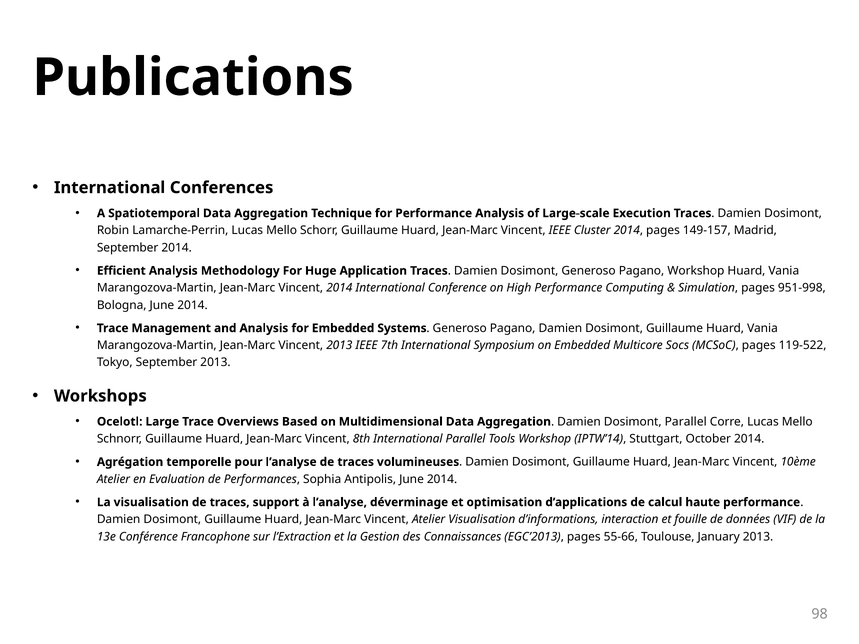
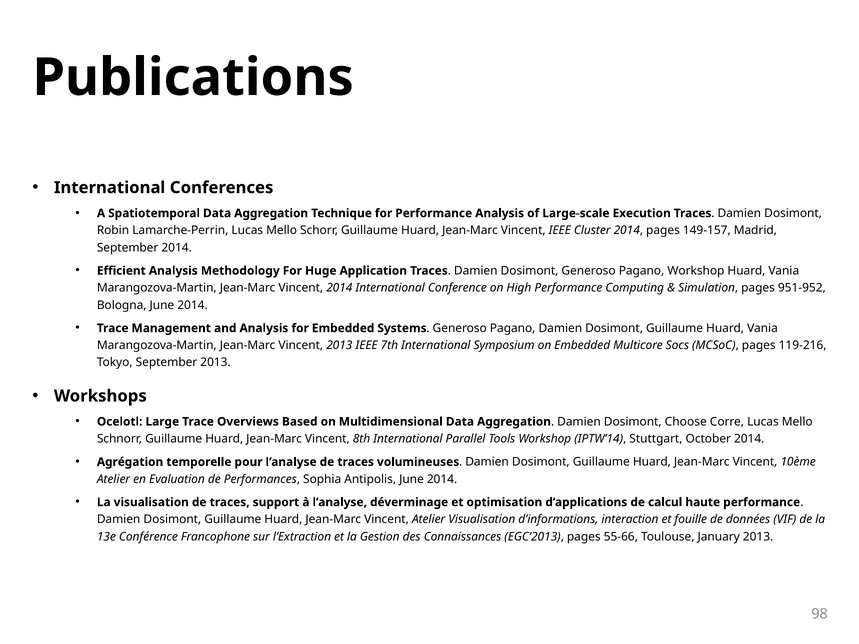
951-998: 951-998 -> 951-952
119-522: 119-522 -> 119-216
Dosimont Parallel: Parallel -> Choose
